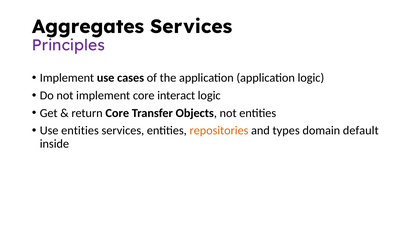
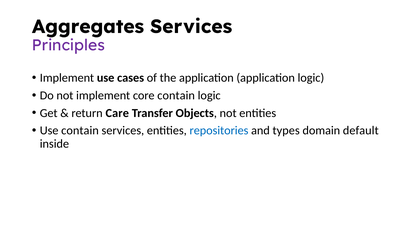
core interact: interact -> contain
return Core: Core -> Care
Use entities: entities -> contain
repositories colour: orange -> blue
